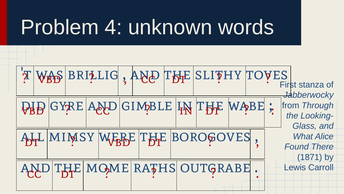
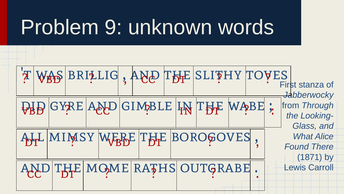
4: 4 -> 9
